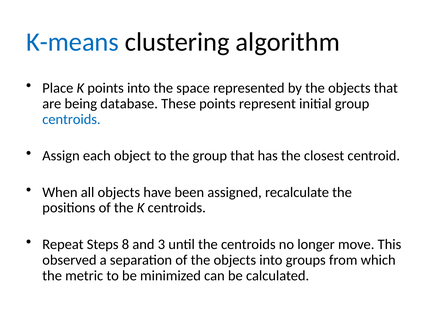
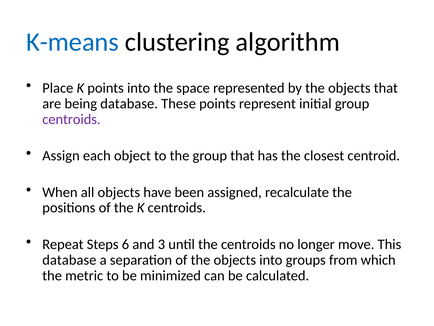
centroids at (71, 119) colour: blue -> purple
8: 8 -> 6
observed at (69, 260): observed -> database
